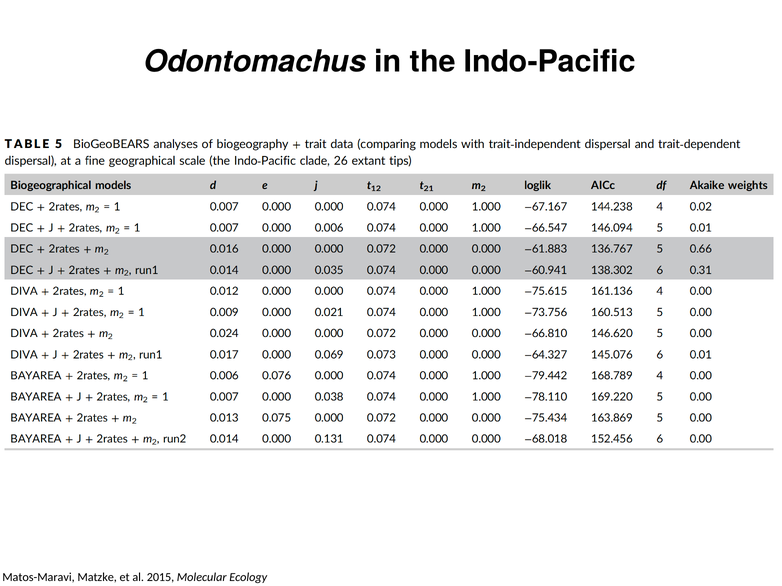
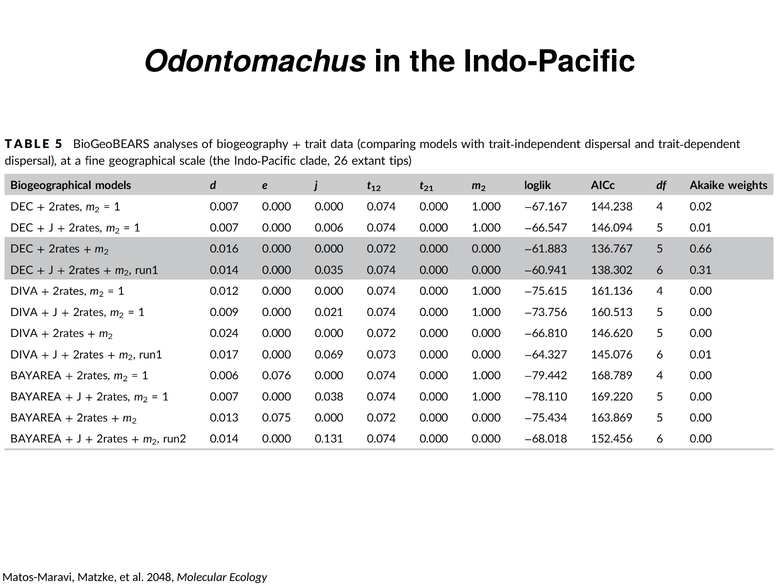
2015: 2015 -> 2048
